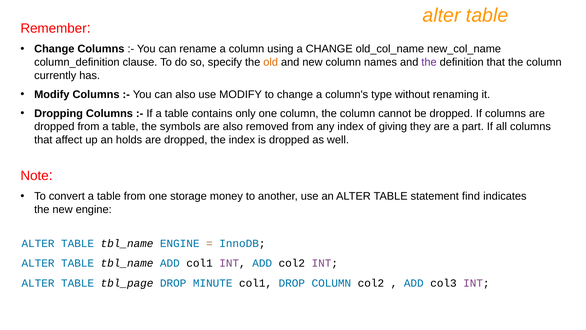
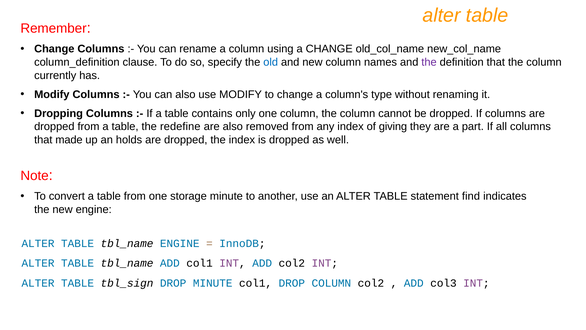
old colour: orange -> blue
symbols: symbols -> redefine
affect: affect -> made
storage money: money -> minute
tbl_page: tbl_page -> tbl_sign
